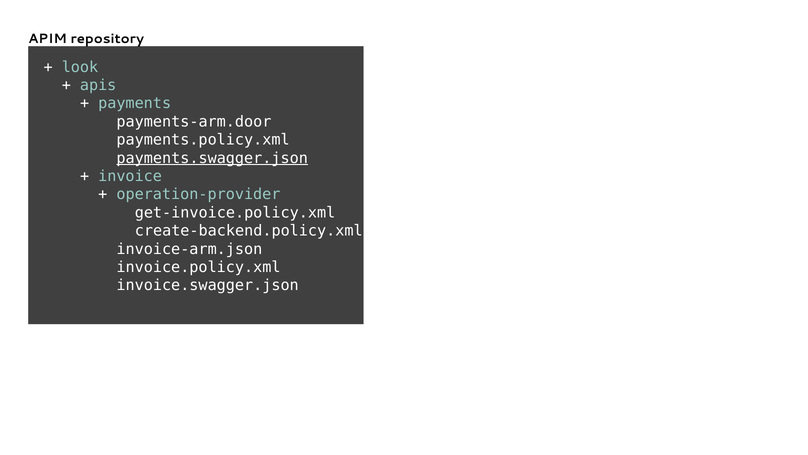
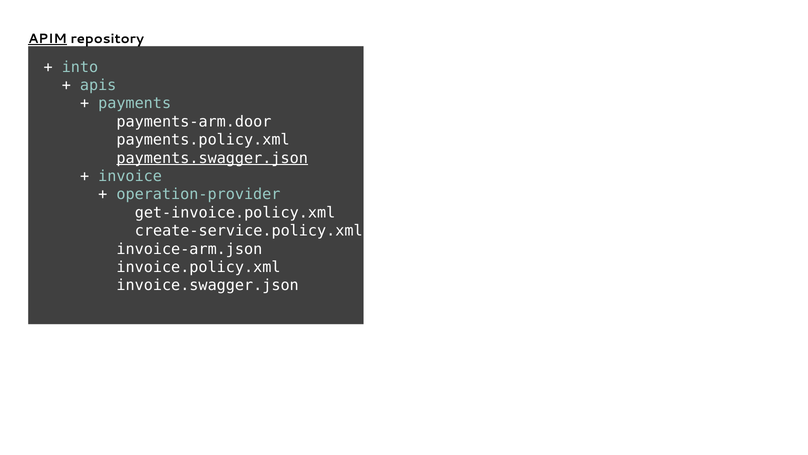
APIM underline: none -> present
look: look -> into
create-backend.policy.xml: create-backend.policy.xml -> create-service.policy.xml
